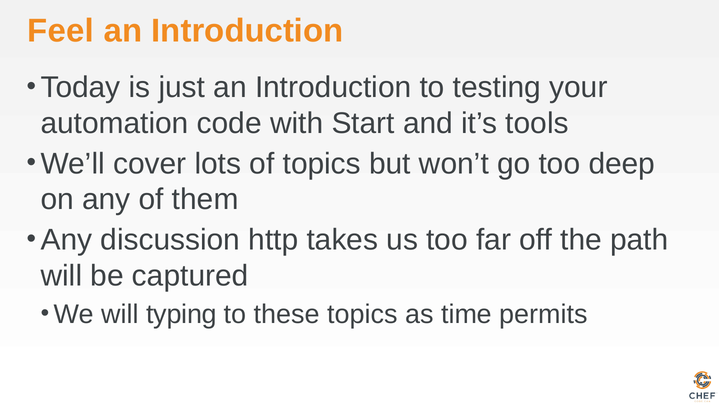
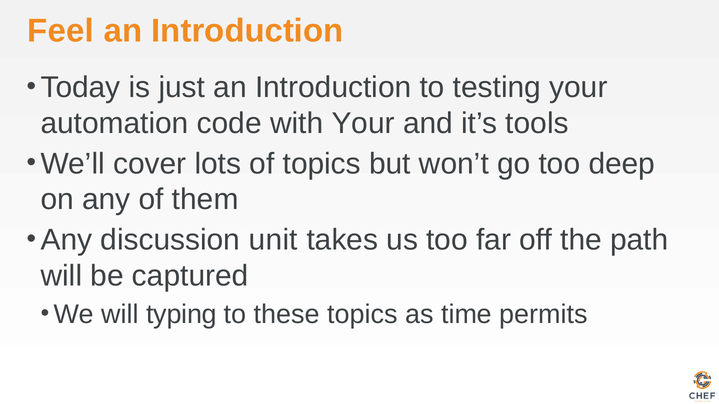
with Start: Start -> Your
http: http -> unit
